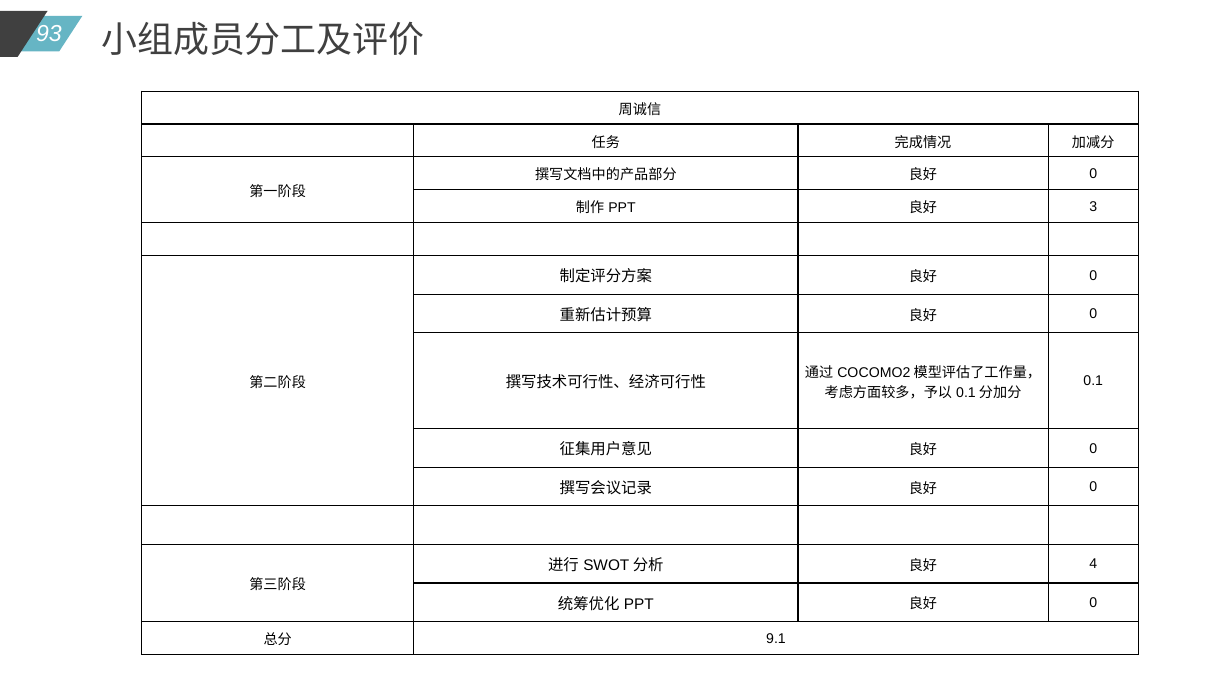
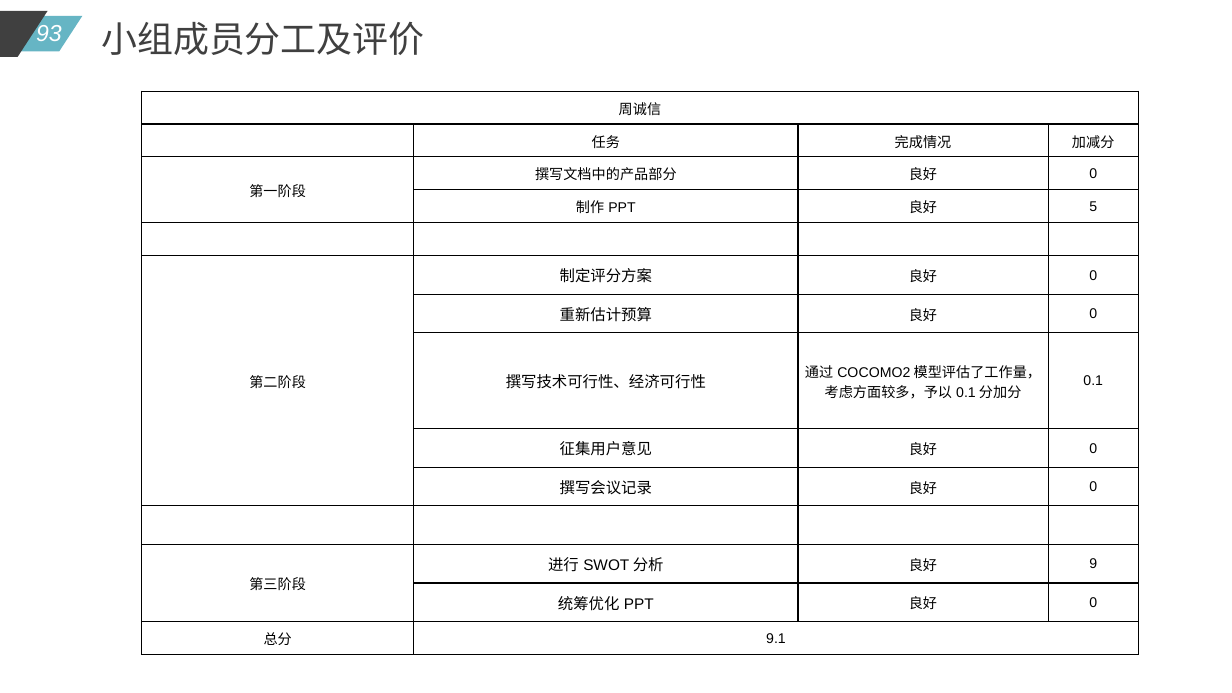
3: 3 -> 5
4: 4 -> 9
